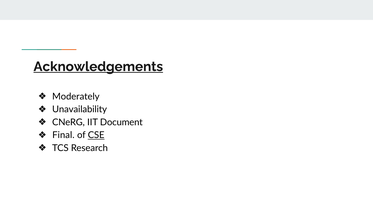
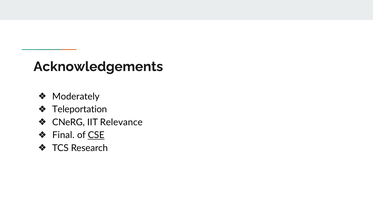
Acknowledgements underline: present -> none
Unavailability: Unavailability -> Teleportation
Document: Document -> Relevance
